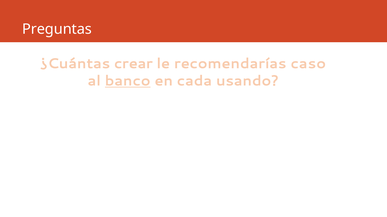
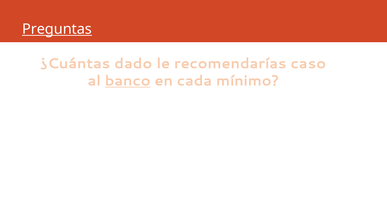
Preguntas underline: none -> present
crear: crear -> dado
usando: usando -> mínimo
